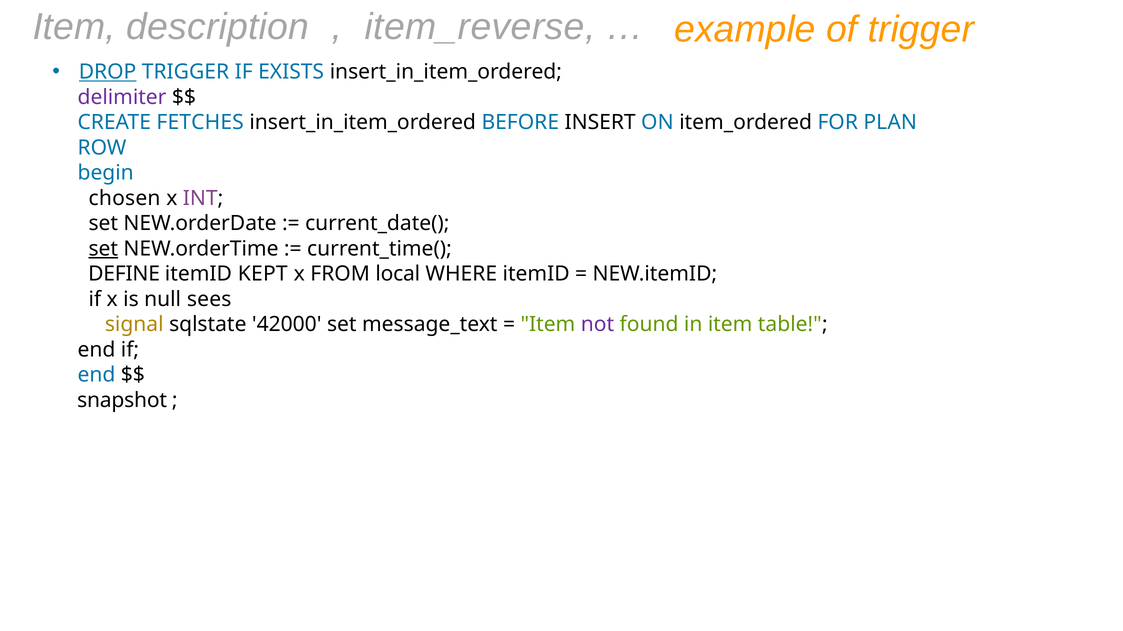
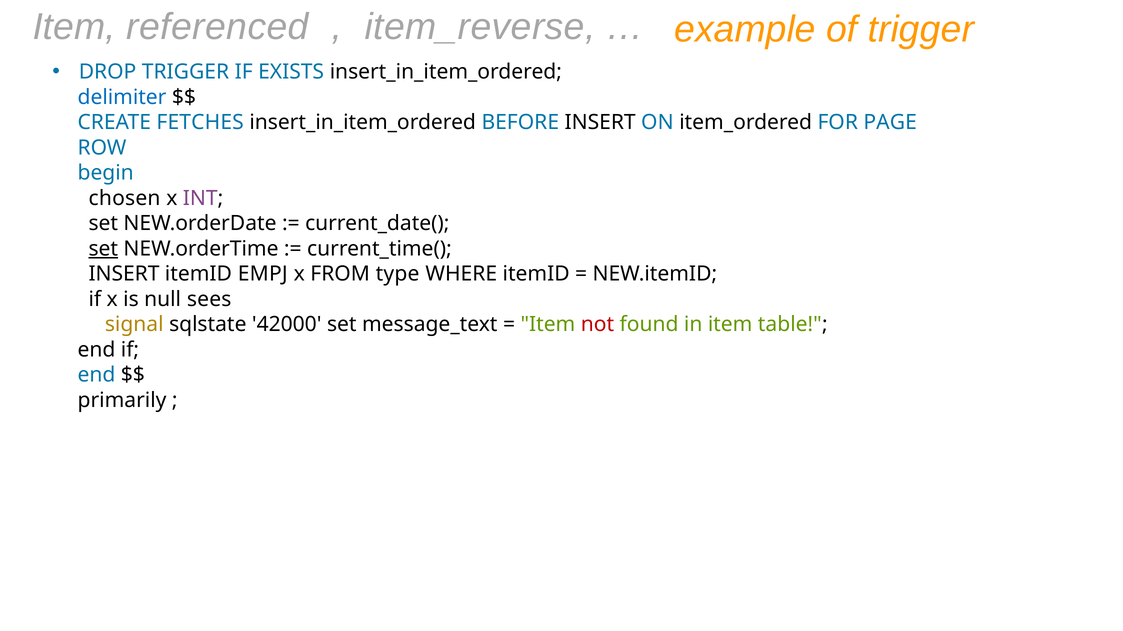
description: description -> referenced
DROP underline: present -> none
delimiter colour: purple -> blue
PLAN: PLAN -> PAGE
DEFINE at (124, 274): DEFINE -> INSERT
KEPT: KEPT -> EMPJ
local: local -> type
not colour: purple -> red
snapshot: snapshot -> primarily
